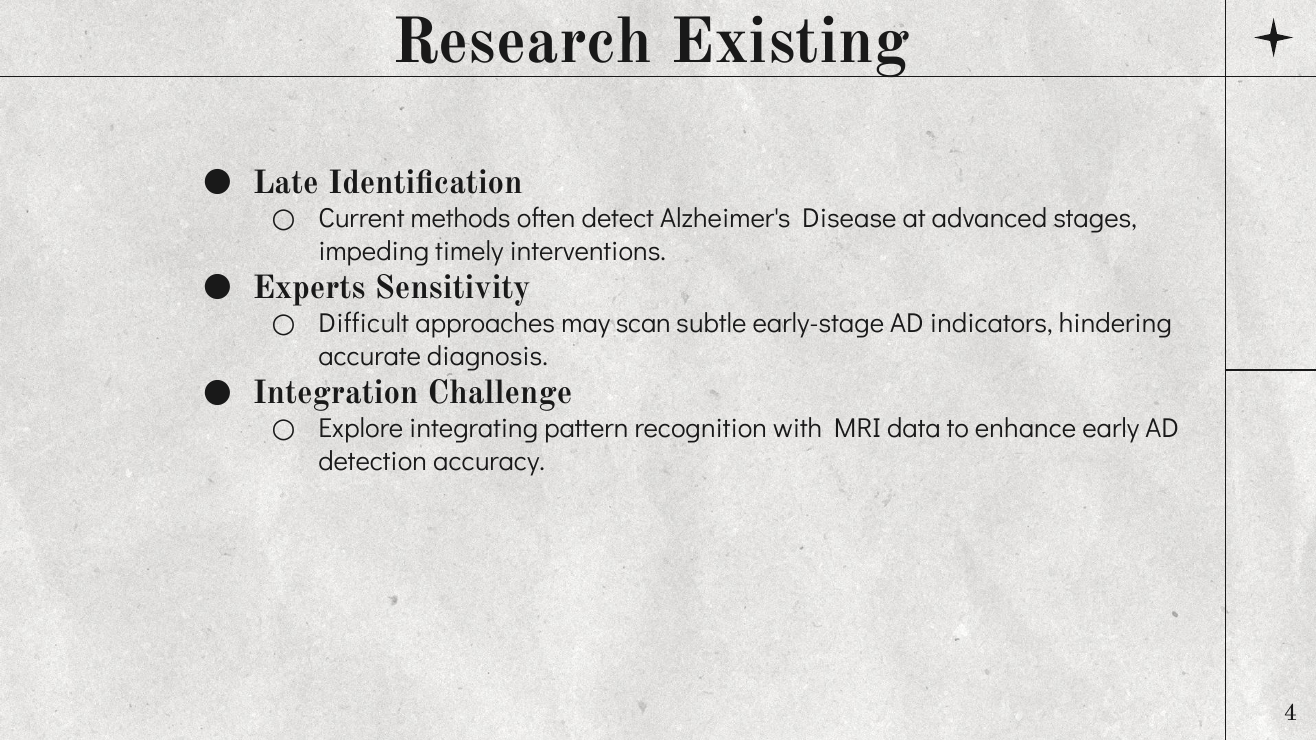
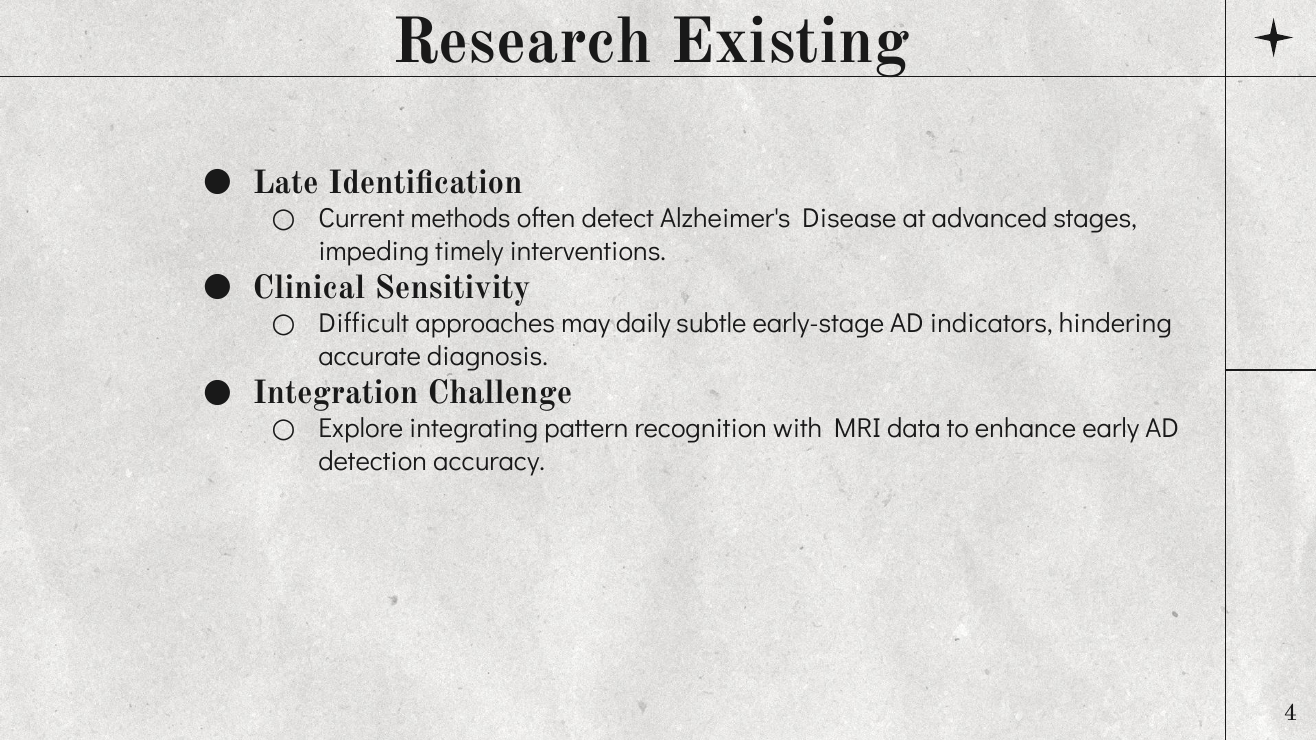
Experts: Experts -> Clinical
scan: scan -> daily
